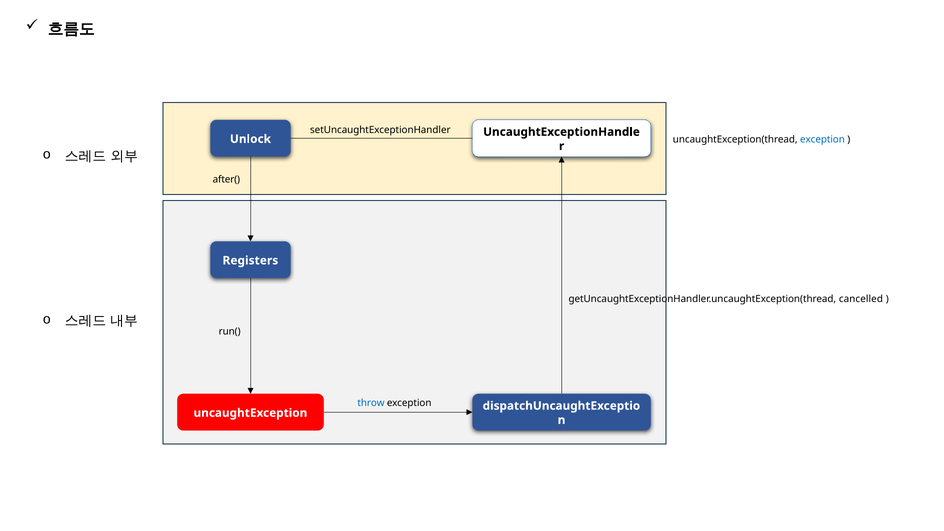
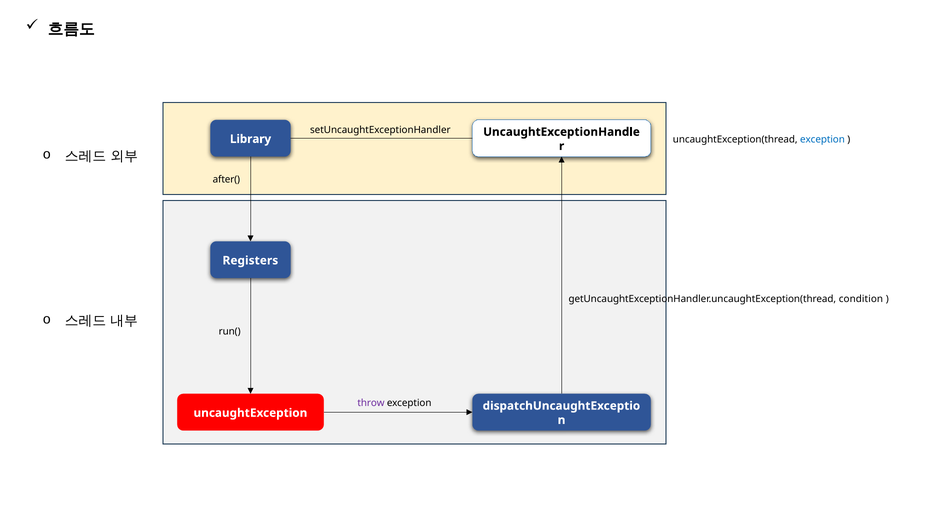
Unlock: Unlock -> Library
cancelled: cancelled -> condition
throw colour: blue -> purple
